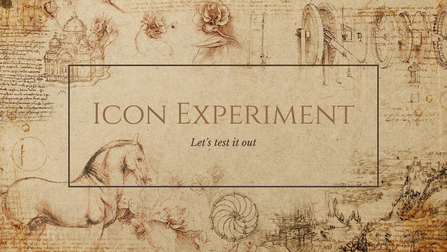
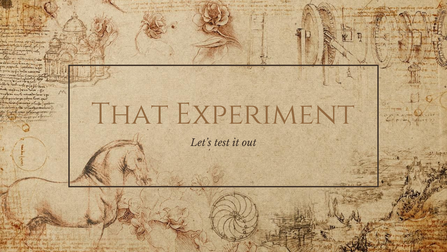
Icon: Icon -> That
